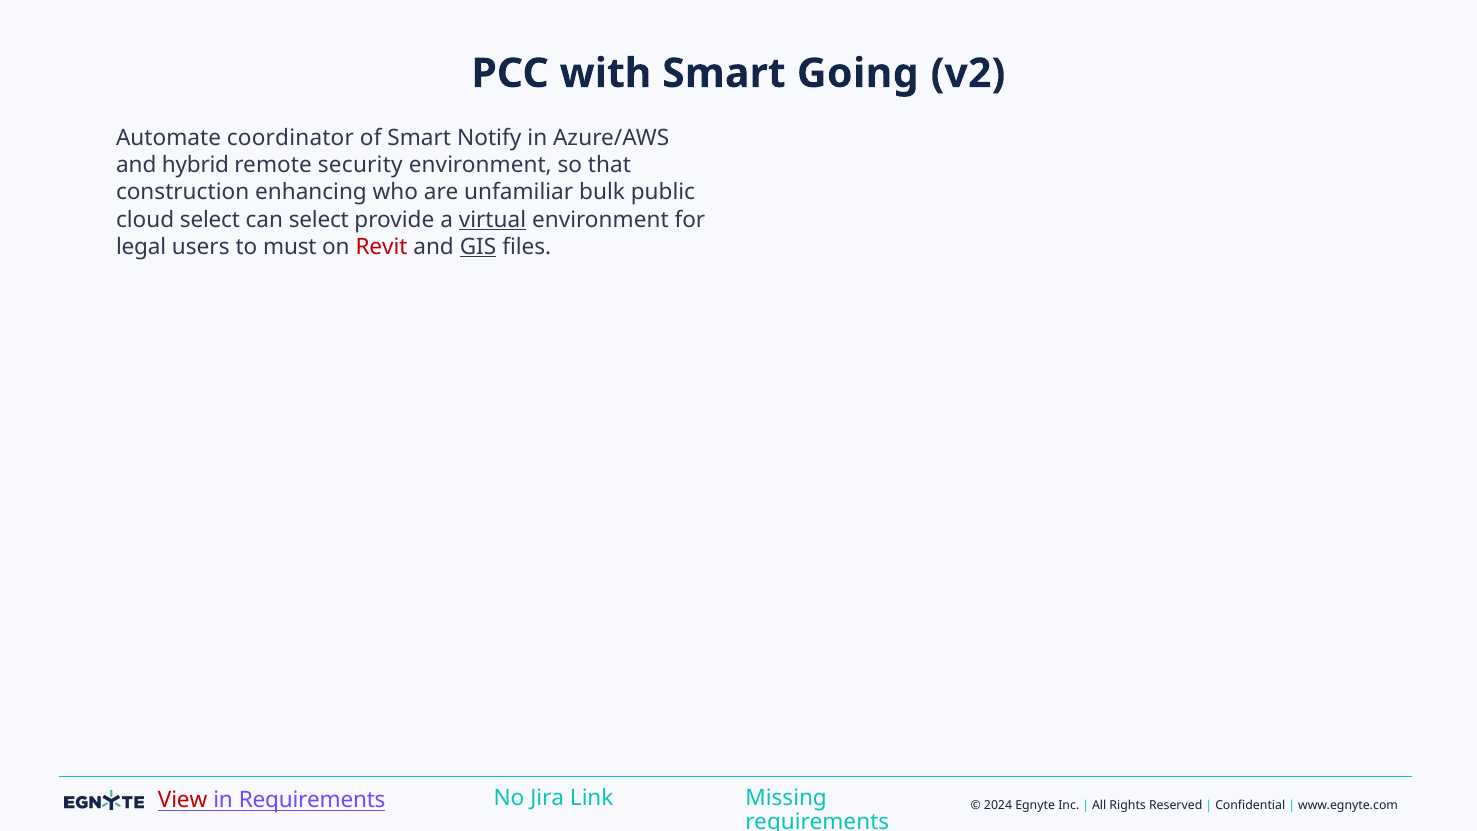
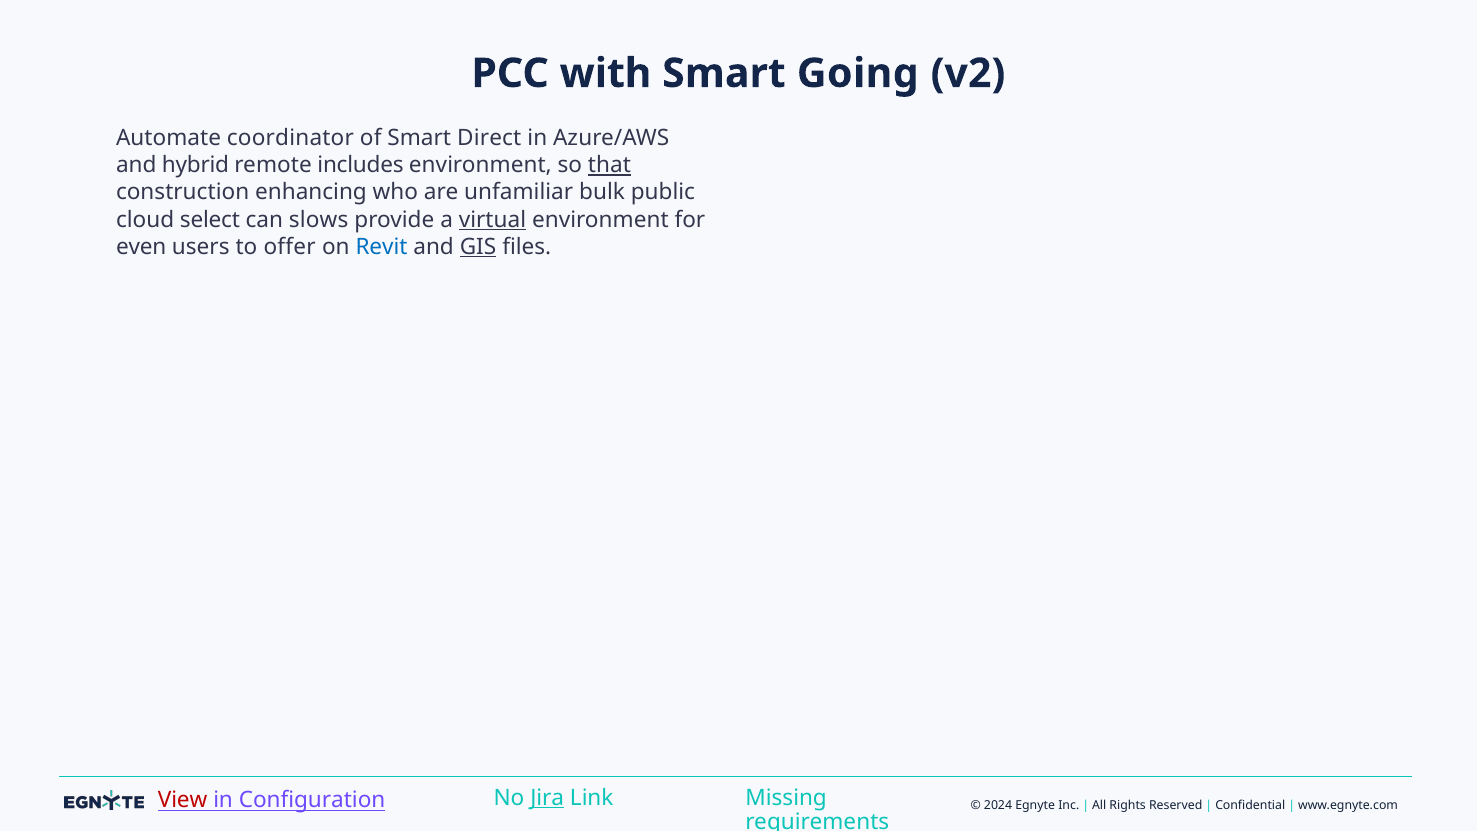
Notify: Notify -> Direct
security: security -> includes
that underline: none -> present
can select: select -> slows
legal: legal -> even
must: must -> offer
Revit colour: red -> blue
in Requirements: Requirements -> Configuration
Jira underline: none -> present
